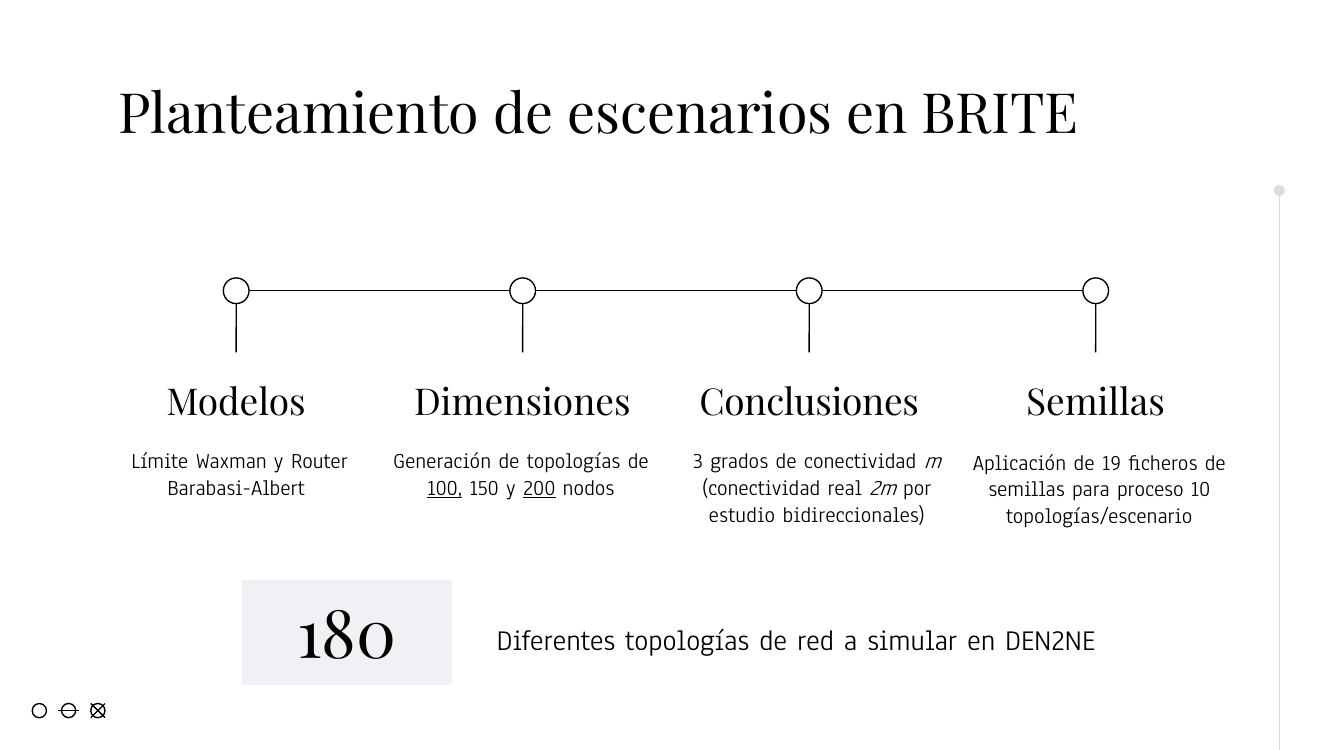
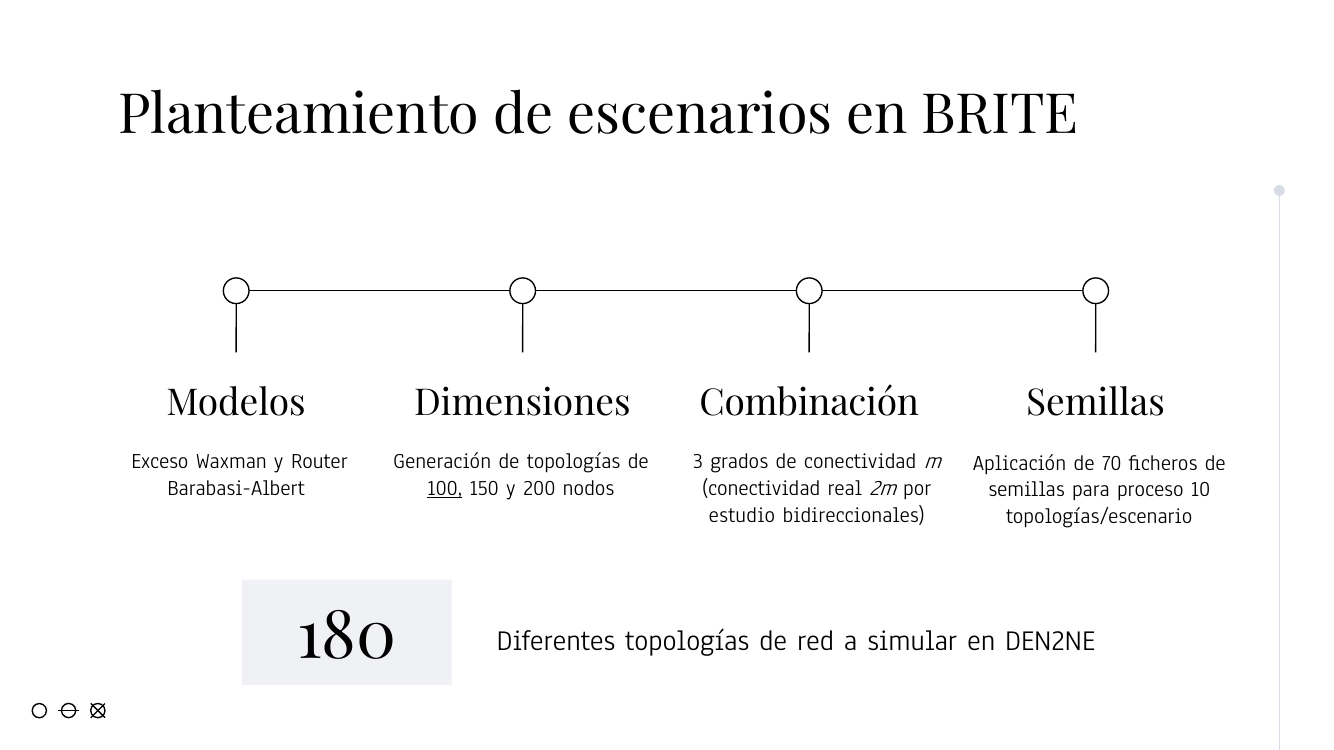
Conclusiones: Conclusiones -> Combinación
Límite: Límite -> Exceso
19: 19 -> 70
200 underline: present -> none
